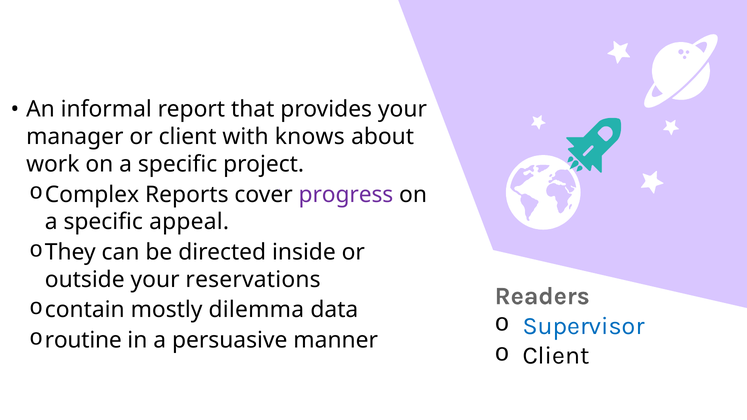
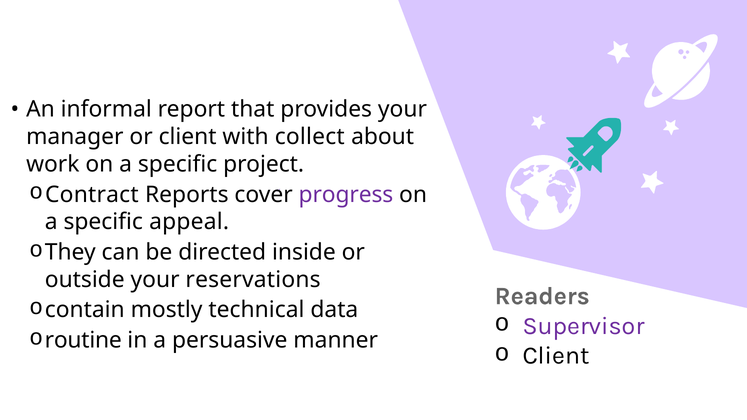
knows: knows -> collect
Complex: Complex -> Contract
dilemma: dilemma -> technical
Supervisor colour: blue -> purple
